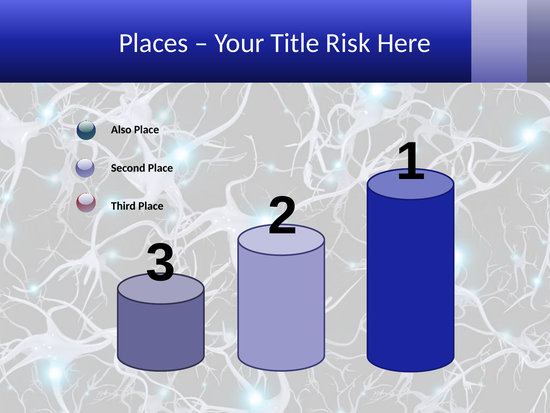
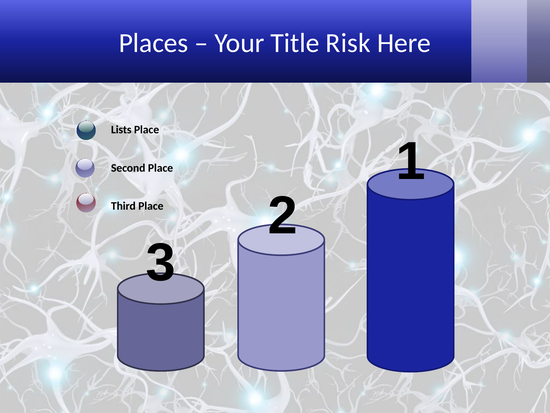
Also: Also -> Lists
